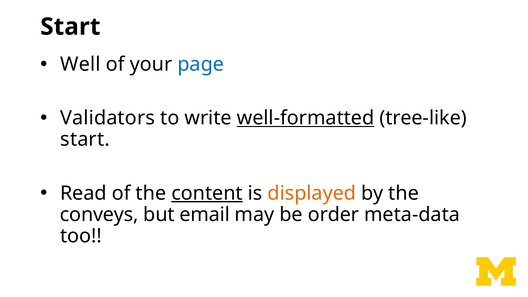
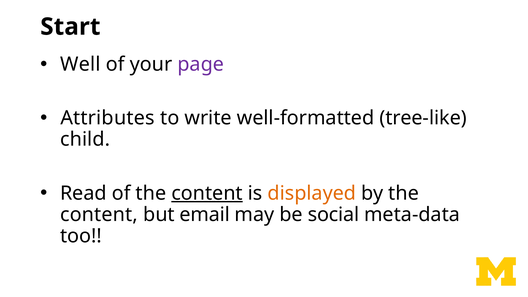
page colour: blue -> purple
Validators: Validators -> Attributes
well-formatted underline: present -> none
start at (85, 139): start -> child
conveys at (99, 215): conveys -> content
order: order -> social
